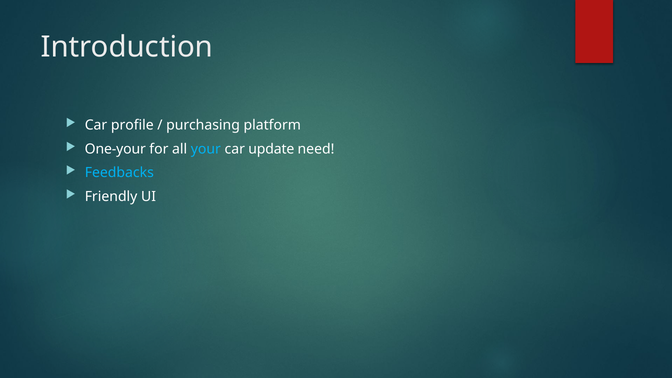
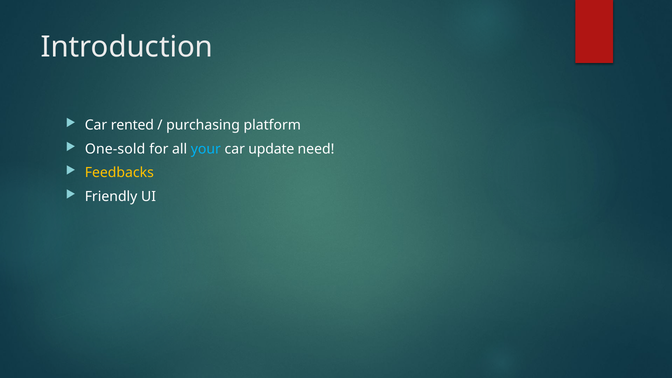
profile: profile -> rented
One-your: One-your -> One-sold
Feedbacks colour: light blue -> yellow
